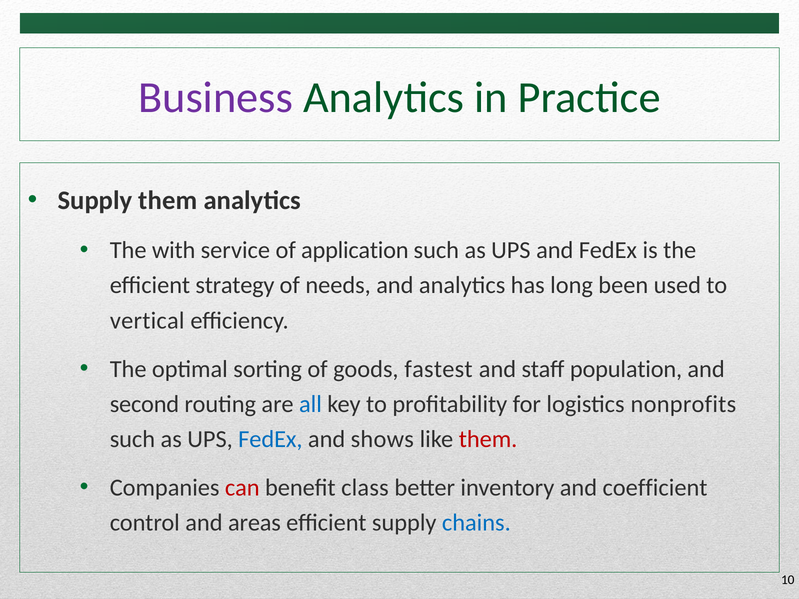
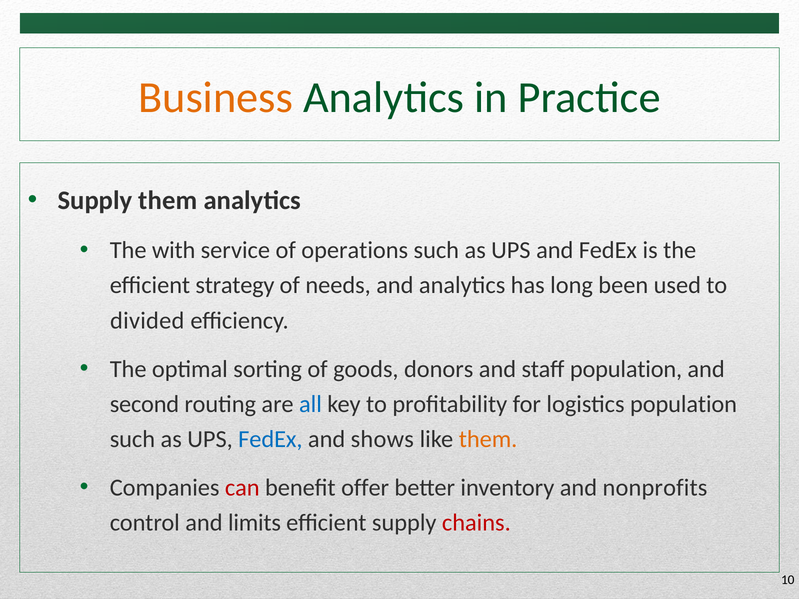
Business colour: purple -> orange
application: application -> operations
vertical: vertical -> divided
fastest: fastest -> donors
logistics nonprofits: nonprofits -> population
them at (488, 439) colour: red -> orange
class: class -> offer
coefficient: coefficient -> nonprofits
areas: areas -> limits
chains colour: blue -> red
